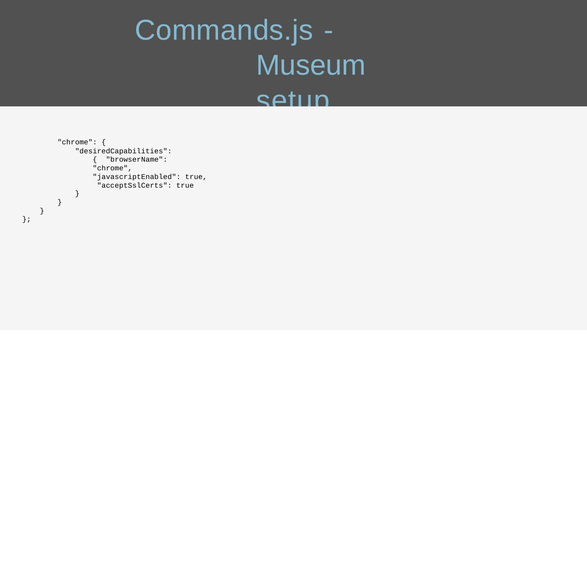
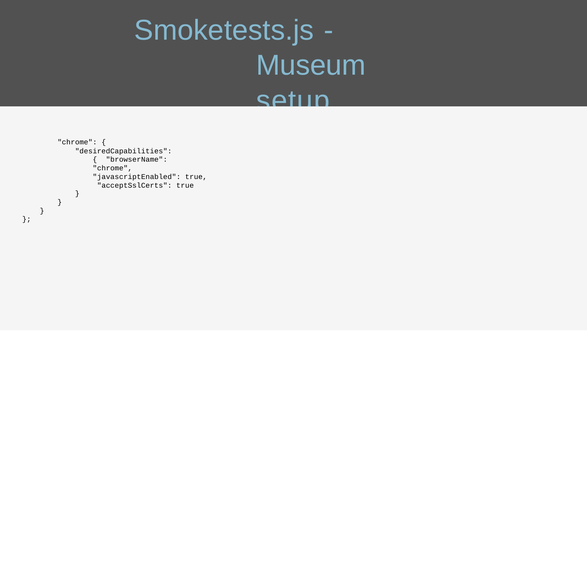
Commands.js: Commands.js -> Smoketests.js
